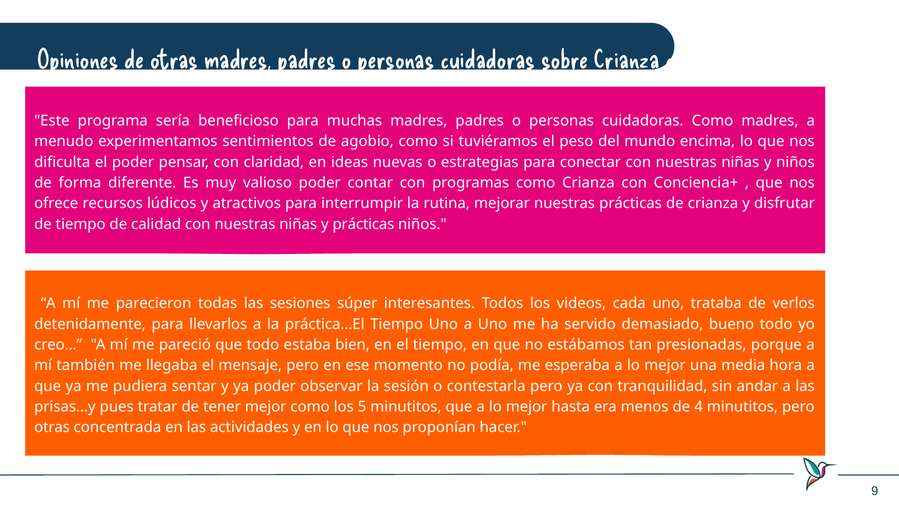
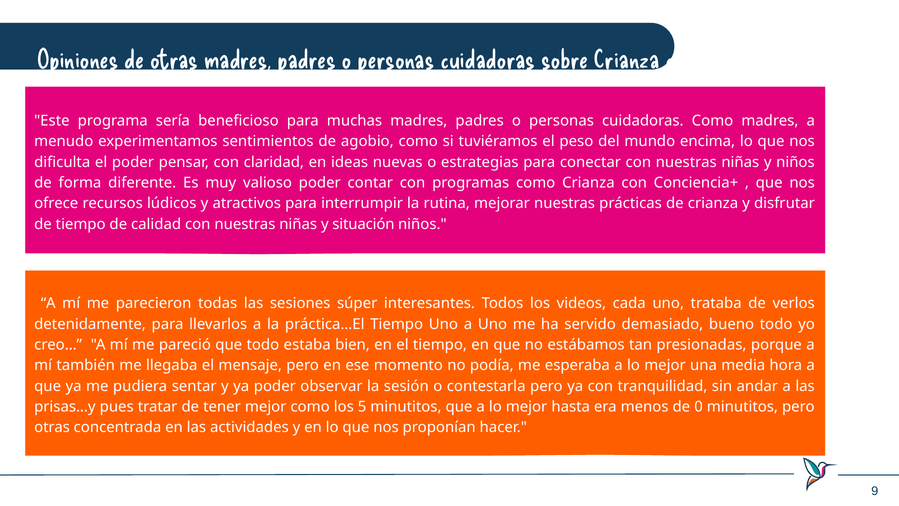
y prácticas: prácticas -> situación
4: 4 -> 0
